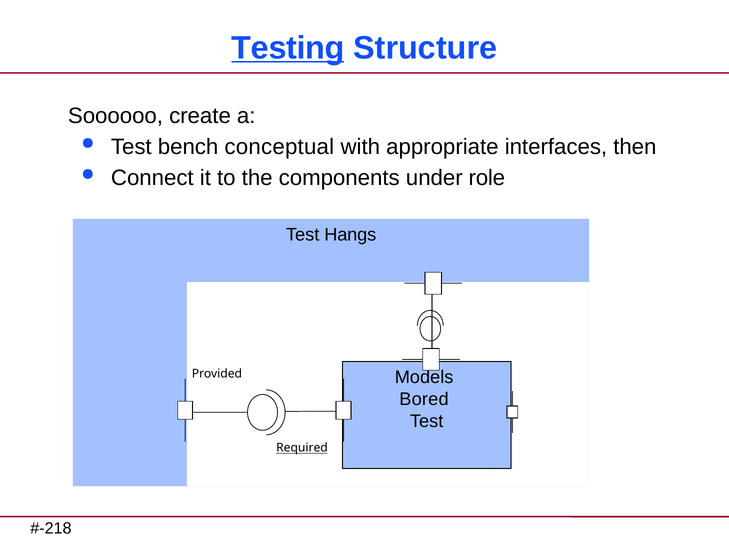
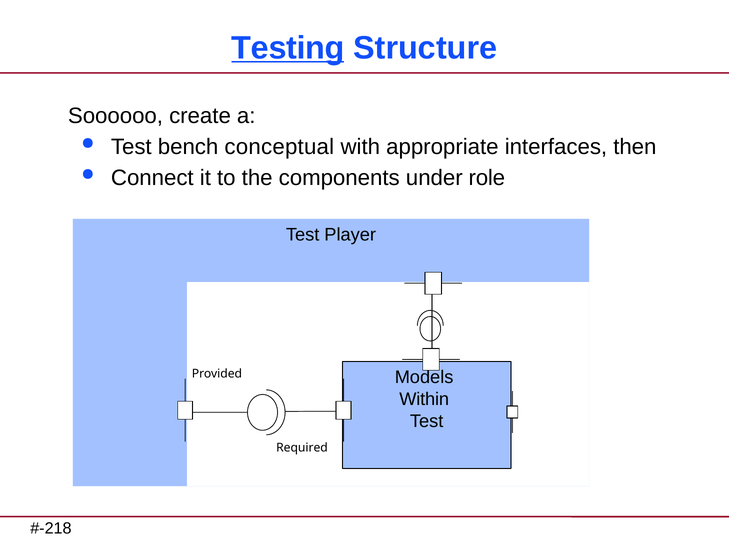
Hangs: Hangs -> Player
Bored: Bored -> Within
Required underline: present -> none
